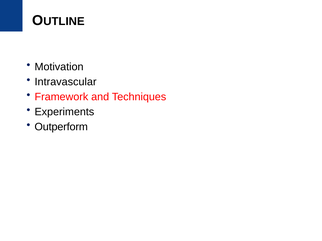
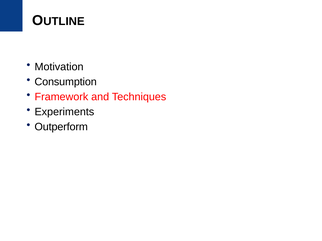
Intravascular: Intravascular -> Consumption
